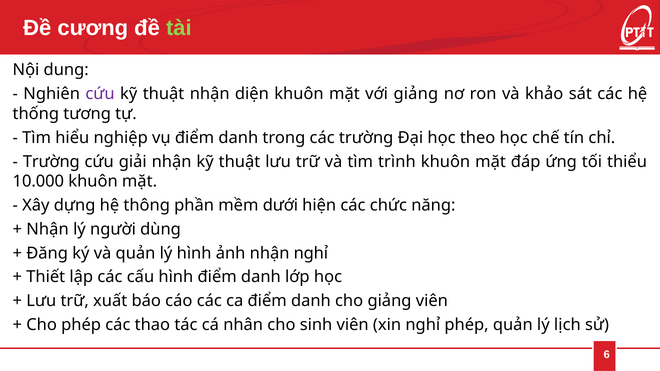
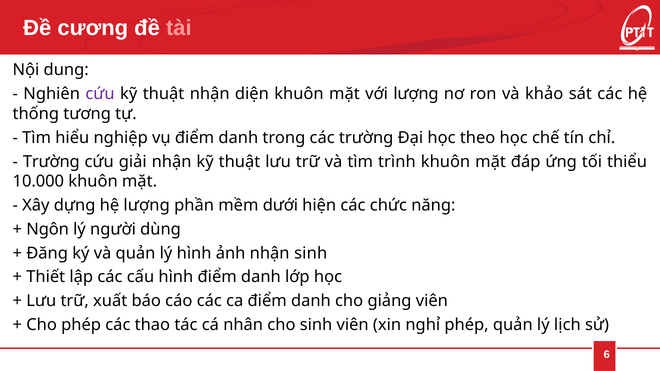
tài colour: light green -> pink
với giảng: giảng -> lượng
hệ thông: thông -> lượng
Nhận at (48, 229): Nhận -> Ngôn
nhận nghỉ: nghỉ -> sinh
